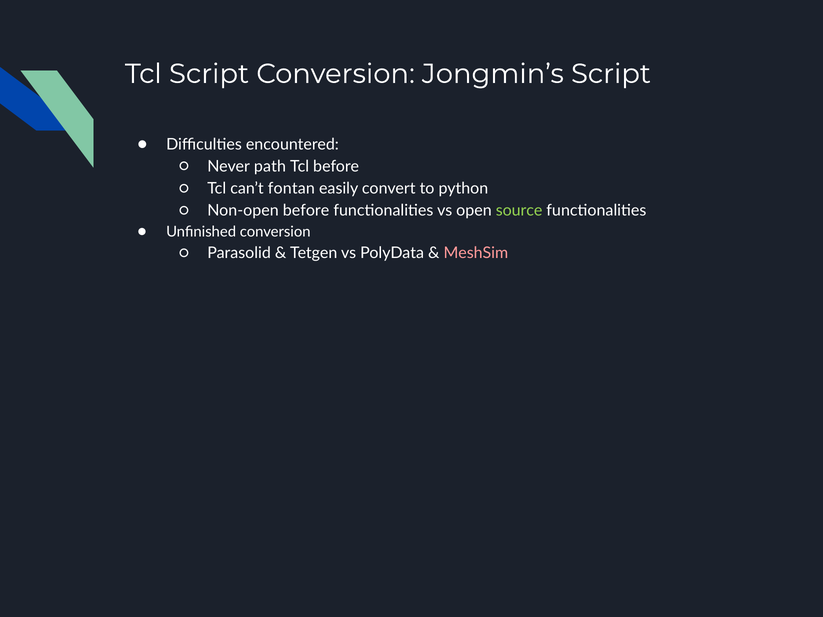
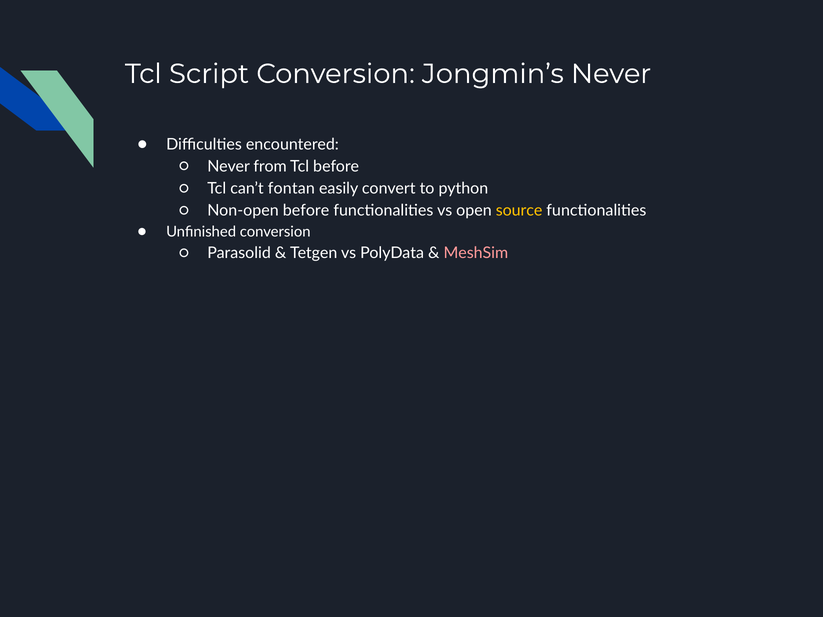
Jongmin’s Script: Script -> Never
path: path -> from
source colour: light green -> yellow
